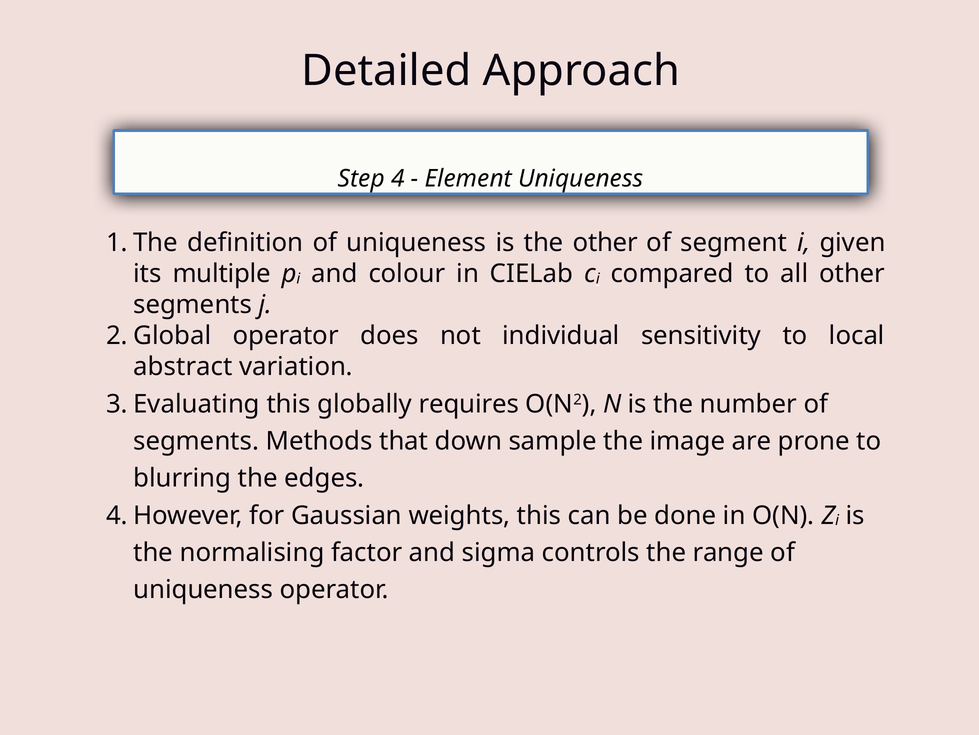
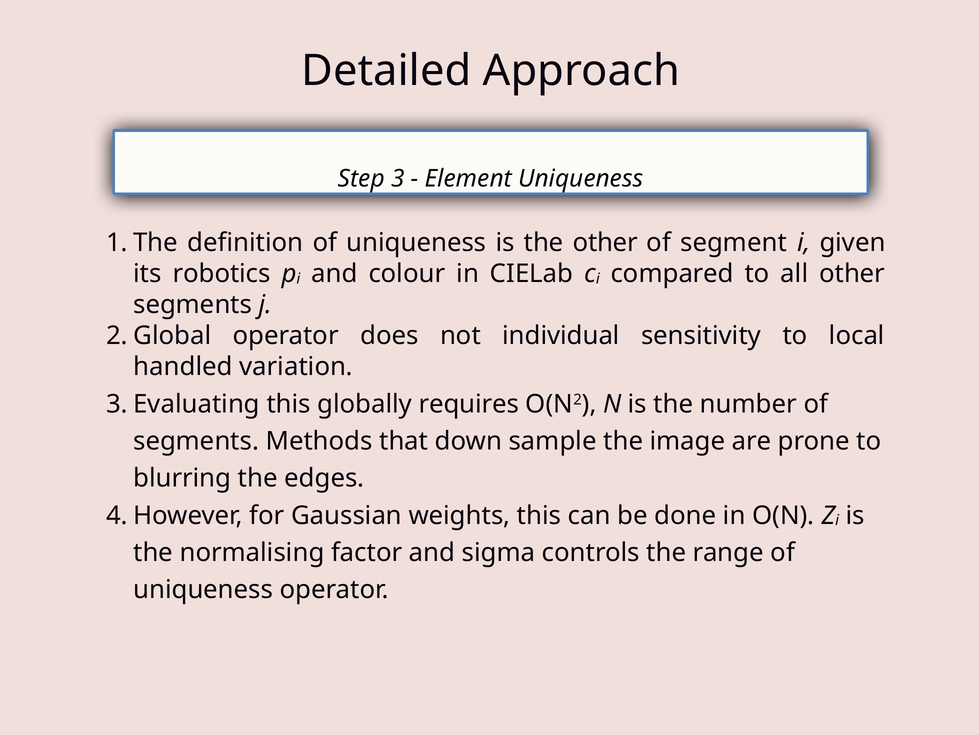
4: 4 -> 3
multiple: multiple -> robotics
abstract: abstract -> handled
